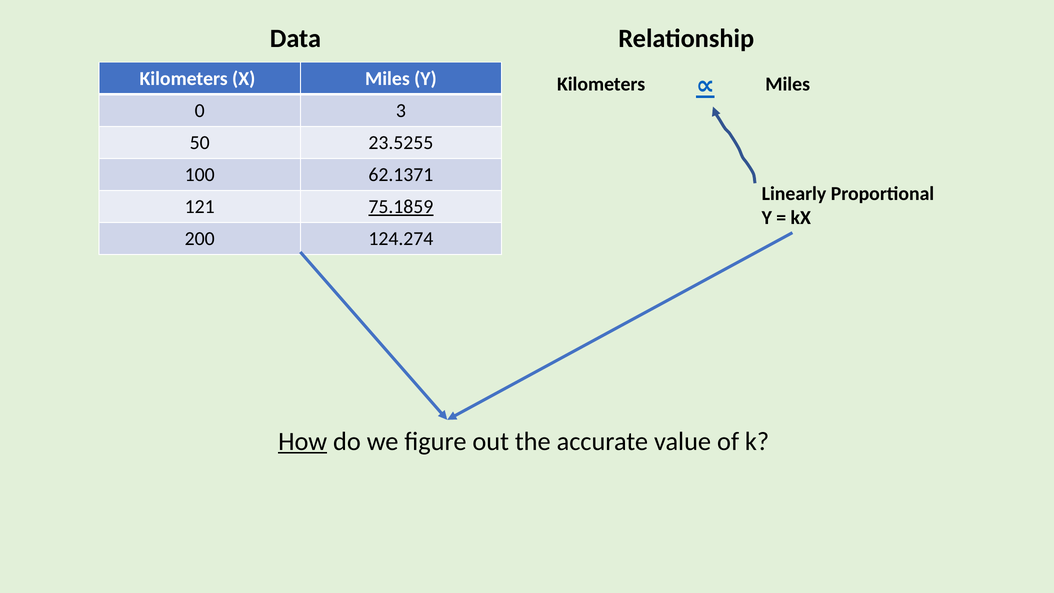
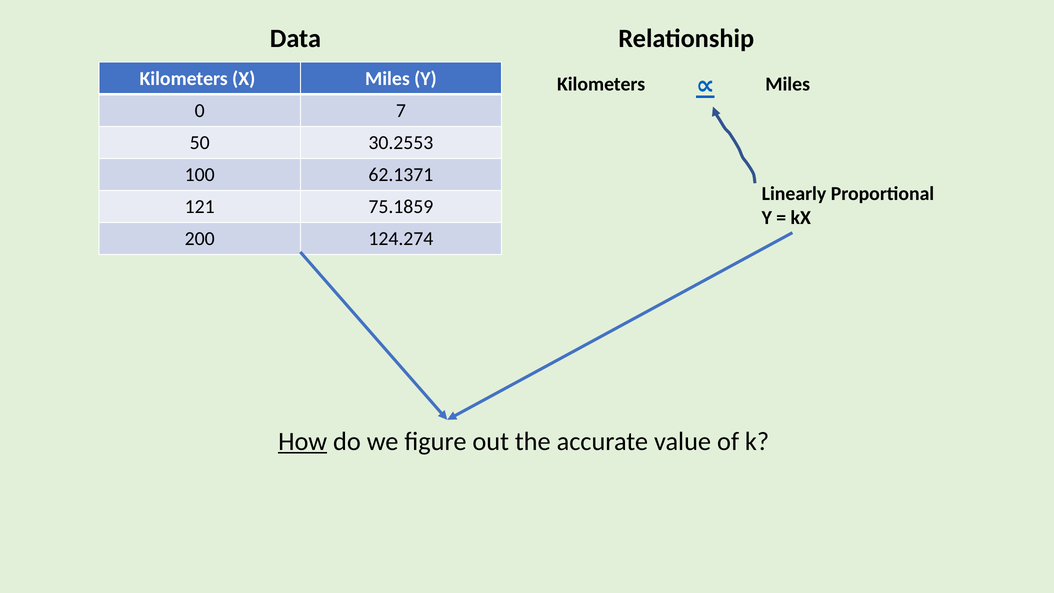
3: 3 -> 7
23.5255: 23.5255 -> 30.2553
75.1859 underline: present -> none
